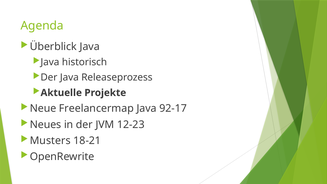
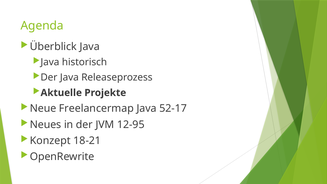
92-17: 92-17 -> 52-17
12-23: 12-23 -> 12-95
Musters: Musters -> Konzept
